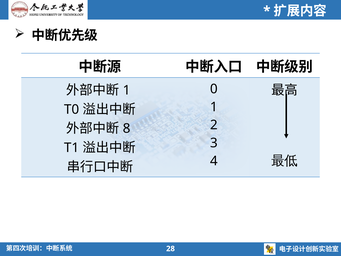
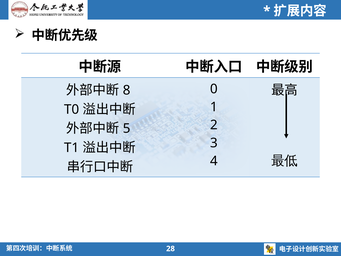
1 at (127, 90): 1 -> 8
8: 8 -> 5
